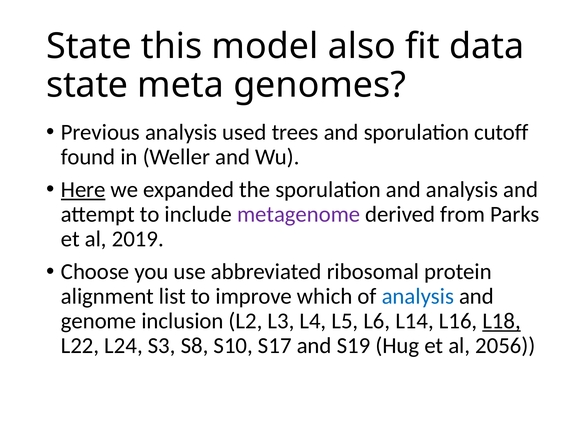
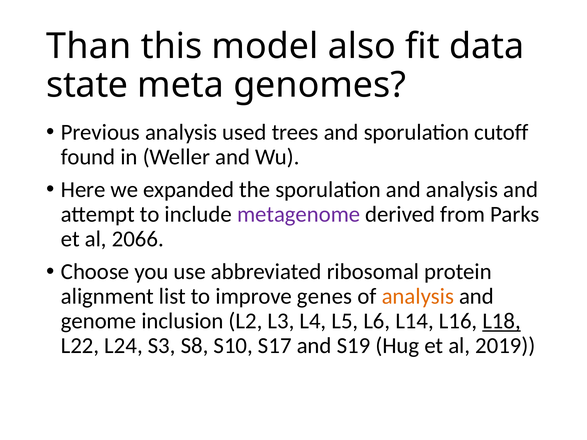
State at (89, 46): State -> Than
Here underline: present -> none
2019: 2019 -> 2066
which: which -> genes
analysis at (418, 297) colour: blue -> orange
2056: 2056 -> 2019
